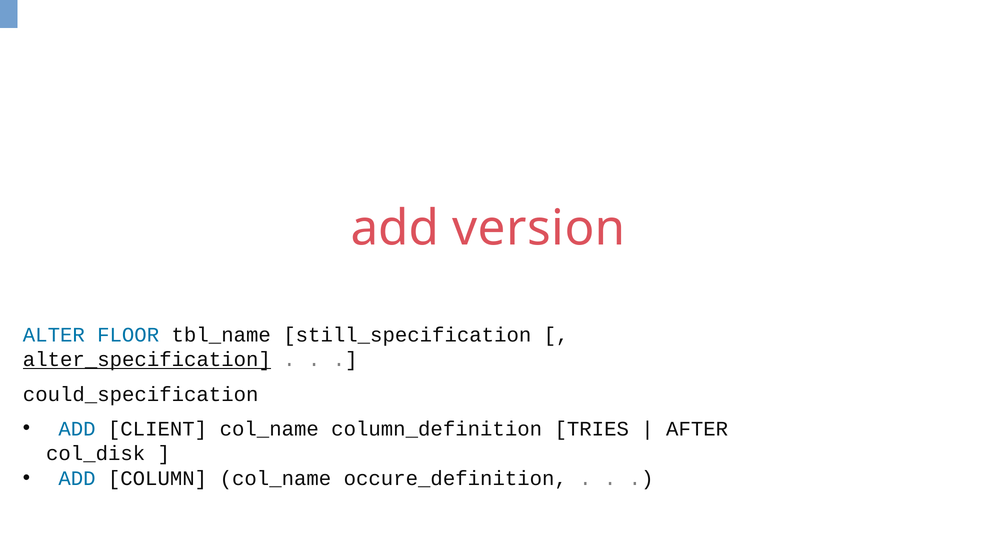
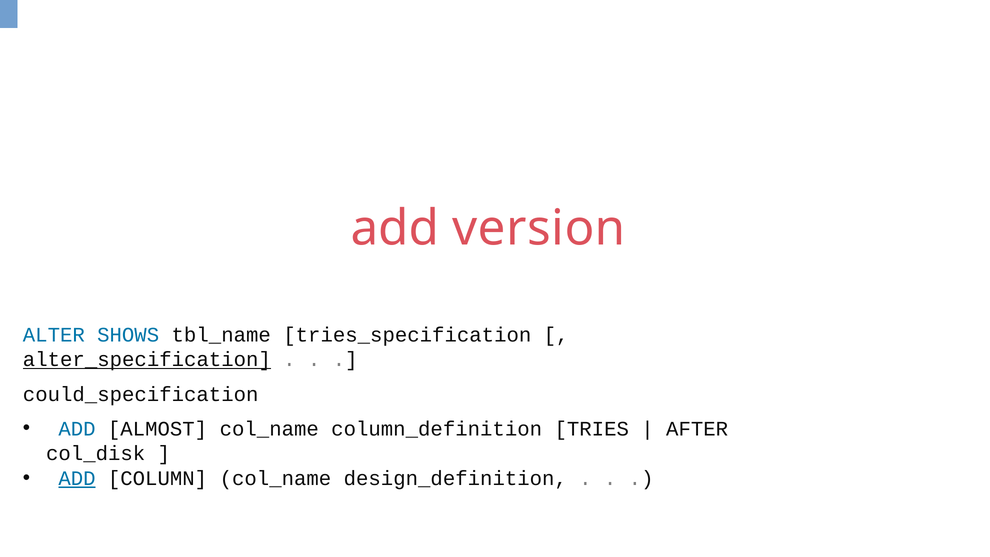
FLOOR: FLOOR -> SHOWS
still_specification: still_specification -> tries_specification
CLIENT: CLIENT -> ALMOST
ADD at (77, 478) underline: none -> present
occure_definition: occure_definition -> design_definition
